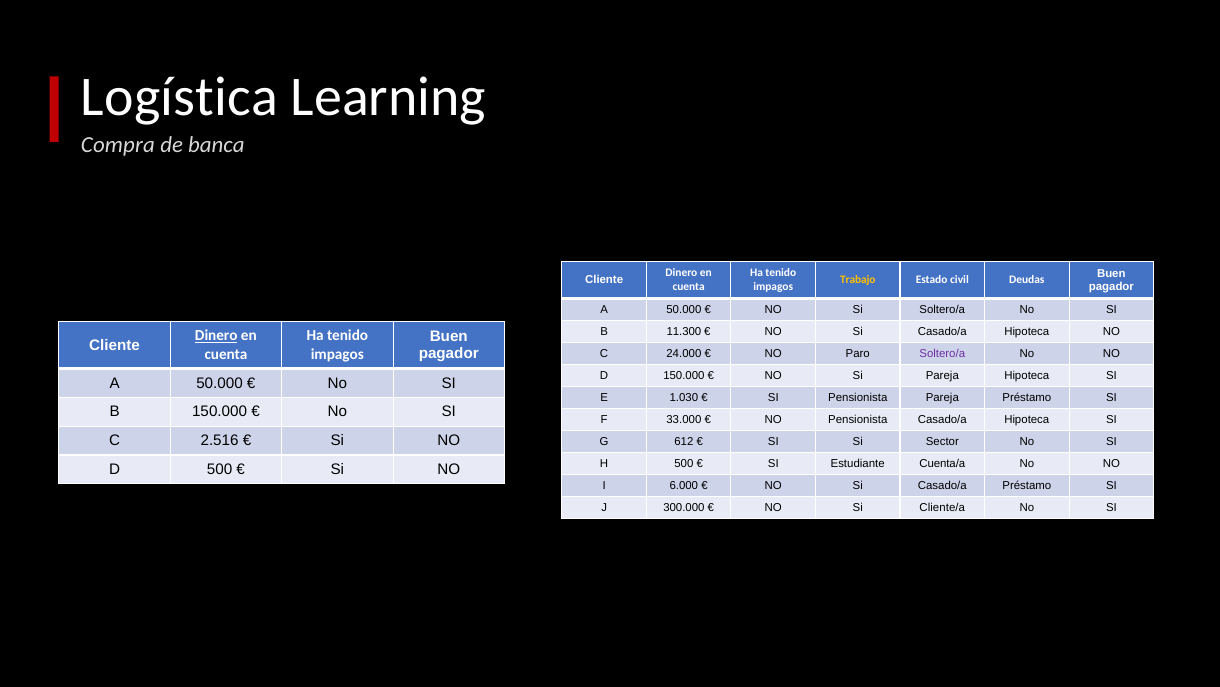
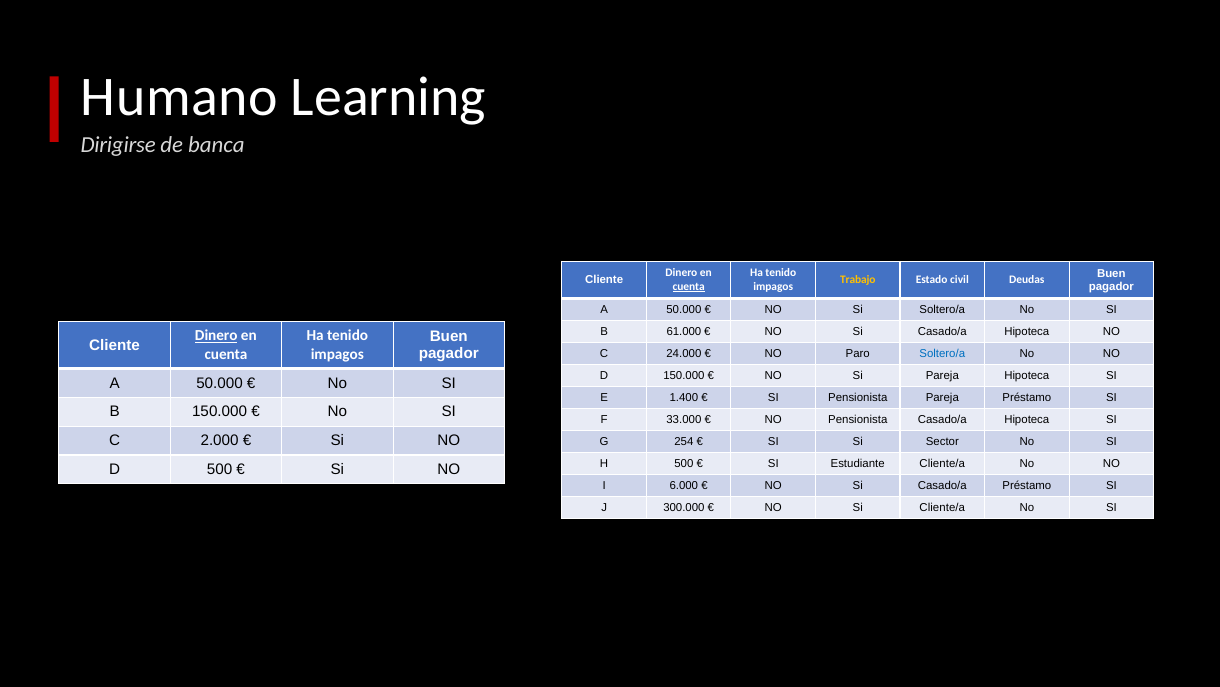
Logística: Logística -> Humano
Compra: Compra -> Dirigirse
cuenta at (689, 287) underline: none -> present
11.300: 11.300 -> 61.000
Soltero/a at (942, 353) colour: purple -> blue
1.030: 1.030 -> 1.400
2.516: 2.516 -> 2.000
612: 612 -> 254
Estudiante Cuenta/a: Cuenta/a -> Cliente/a
